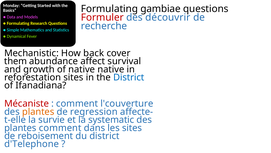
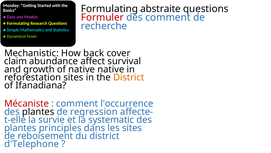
gambiae: gambiae -> abstraite
des découvrir: découvrir -> comment
them: them -> claim
District at (129, 77) colour: blue -> orange
l'couverture: l'couverture -> l'occurrence
plantes at (38, 111) colour: orange -> black
plantes comment: comment -> principles
